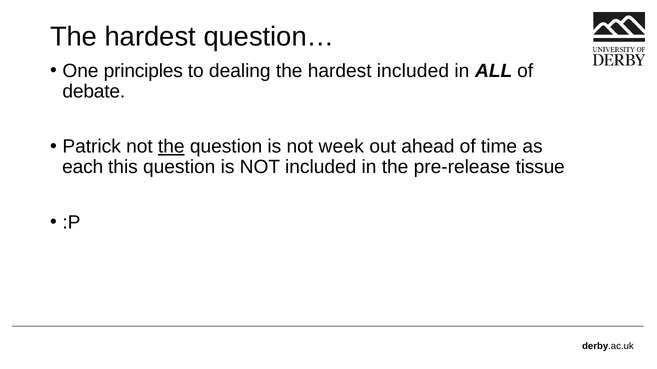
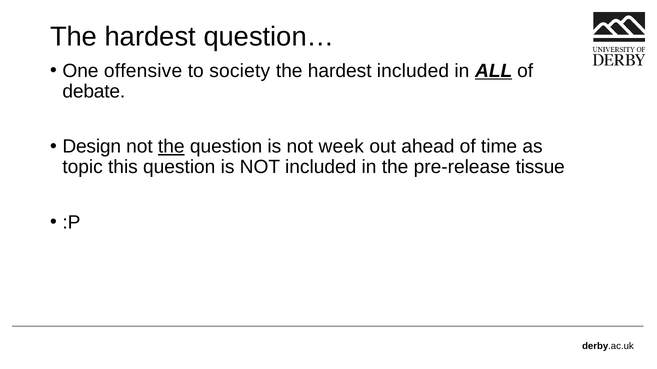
principles: principles -> offensive
dealing: dealing -> society
ALL underline: none -> present
Patrick: Patrick -> Design
each: each -> topic
